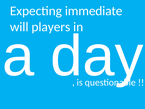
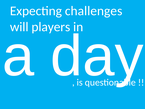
immediate: immediate -> challenges
